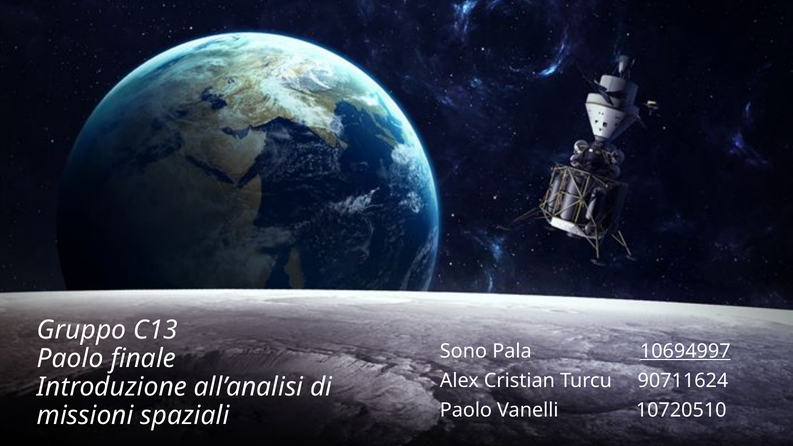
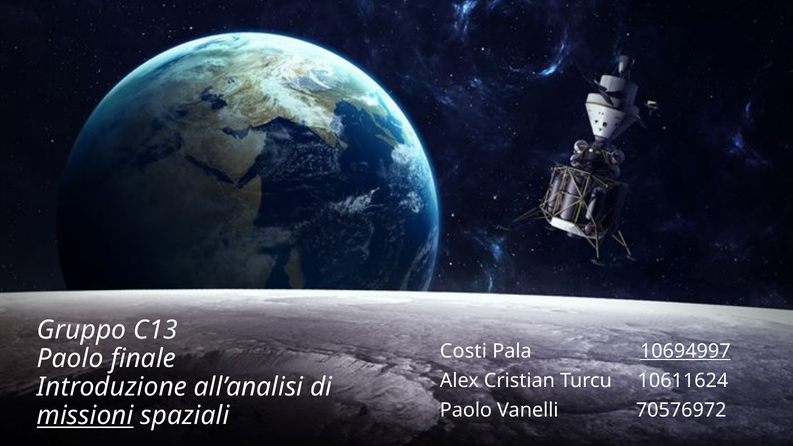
Sono: Sono -> Costi
90711624: 90711624 -> 10611624
10720510: 10720510 -> 70576972
missioni underline: none -> present
